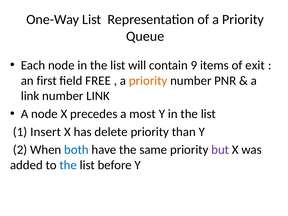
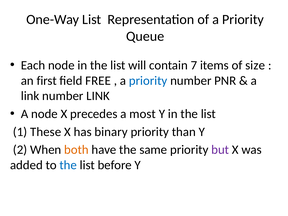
9: 9 -> 7
exit: exit -> size
priority at (148, 81) colour: orange -> blue
Insert: Insert -> These
delete: delete -> binary
both colour: blue -> orange
